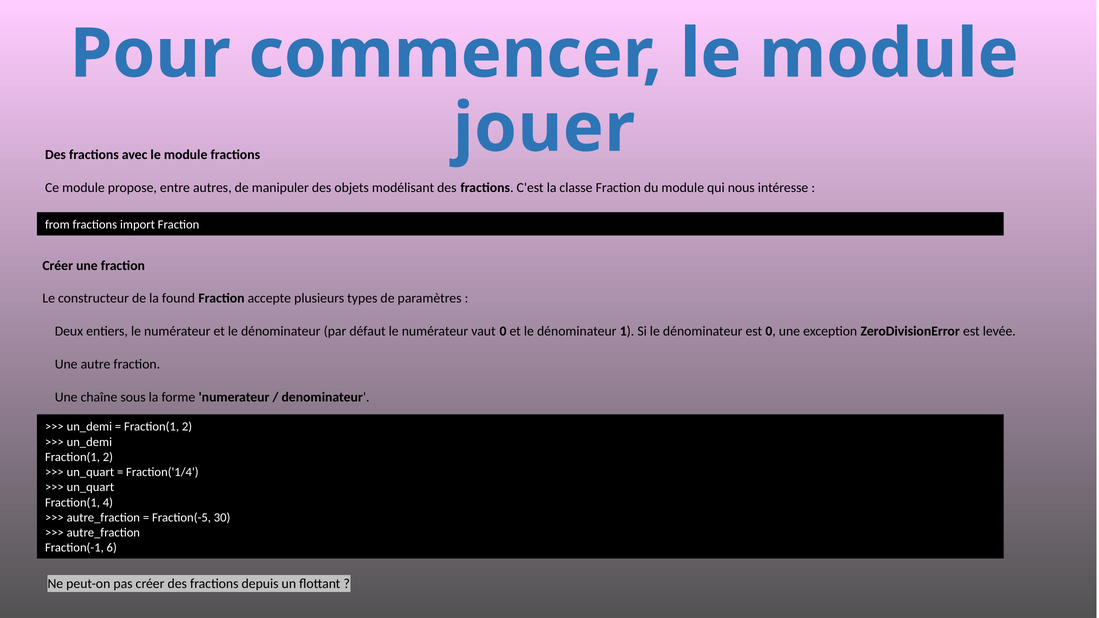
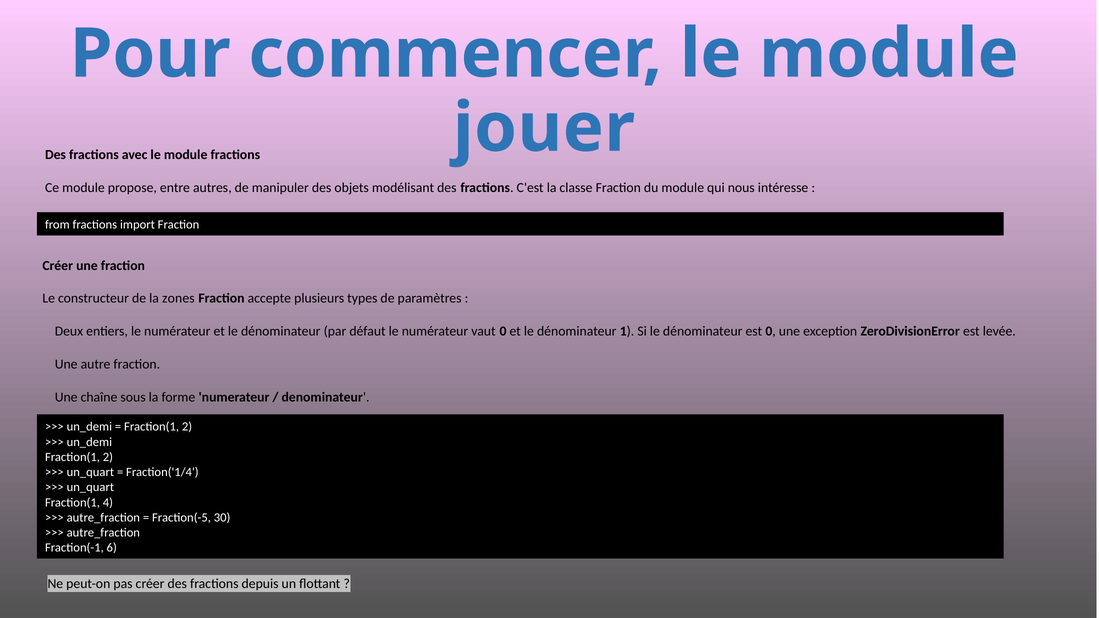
found: found -> zones
